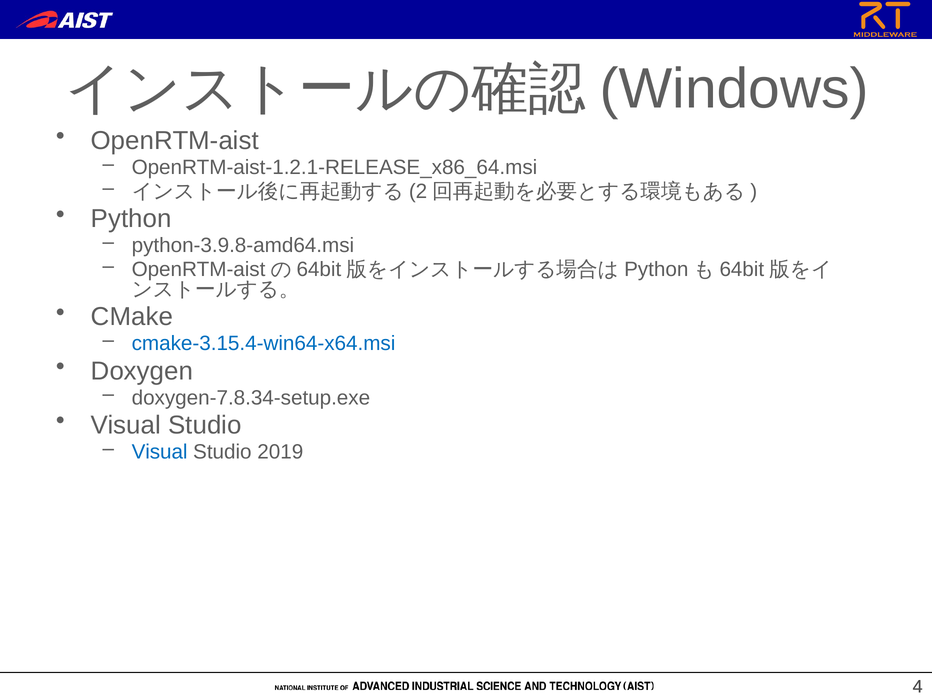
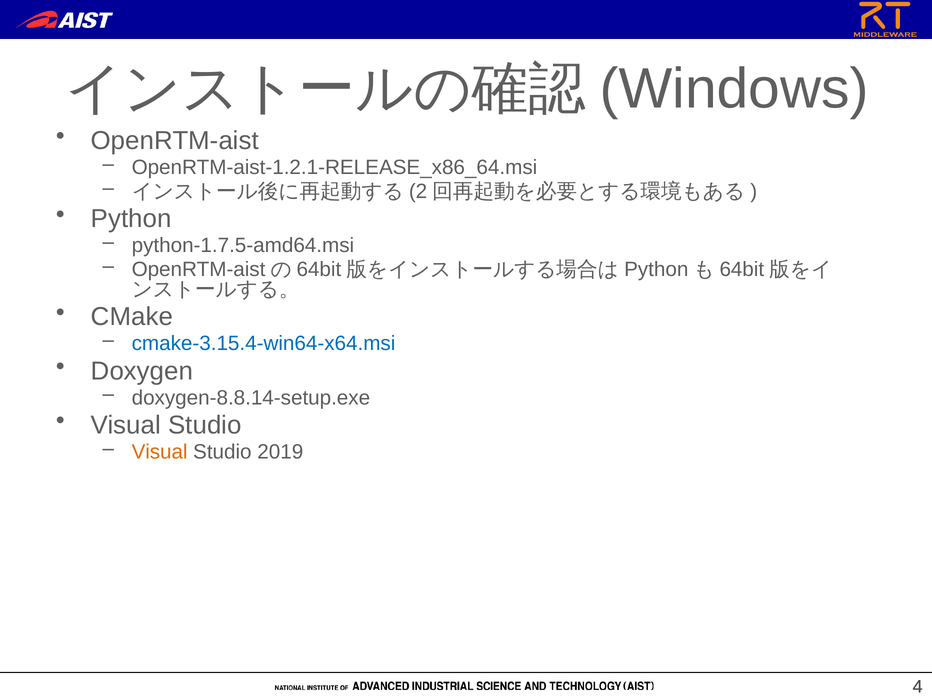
python-3.9.8-amd64.msi: python-3.9.8-amd64.msi -> python-1.7.5-amd64.msi
doxygen-7.8.34-setup.exe: doxygen-7.8.34-setup.exe -> doxygen-8.8.14-setup.exe
Visual at (160, 452) colour: blue -> orange
